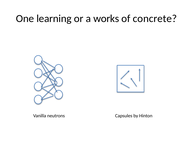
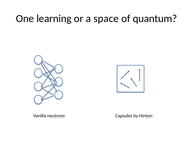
works: works -> space
concrete: concrete -> quantum
